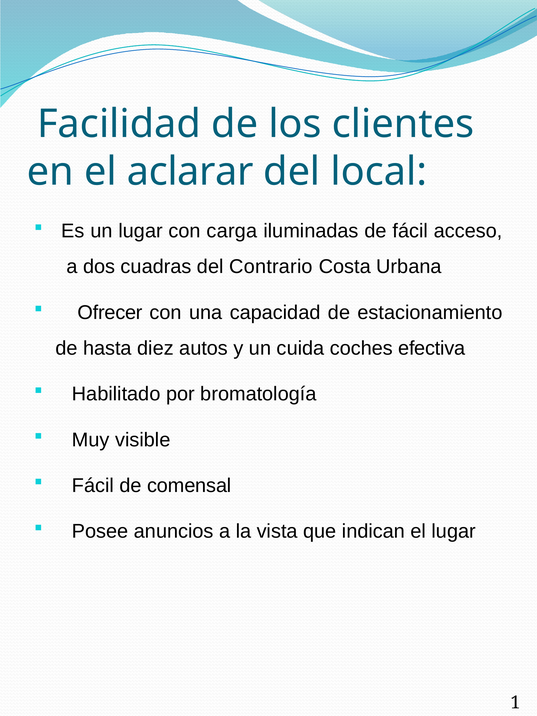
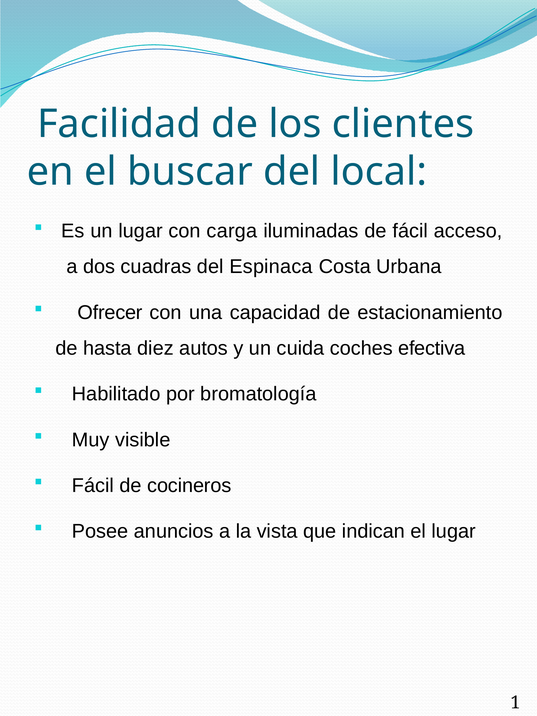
aclarar: aclarar -> buscar
Contrario: Contrario -> Espinaca
comensal: comensal -> cocineros
